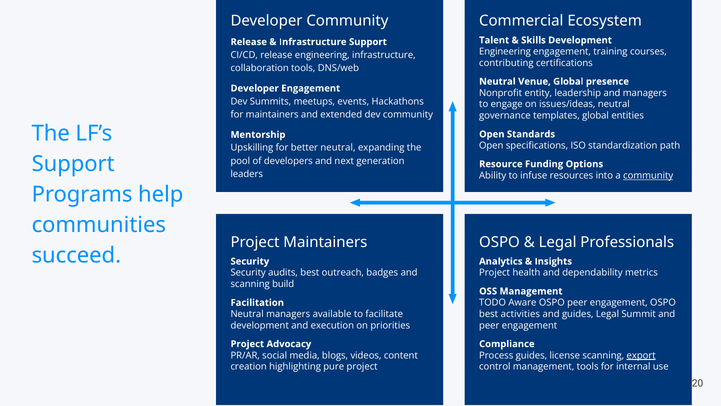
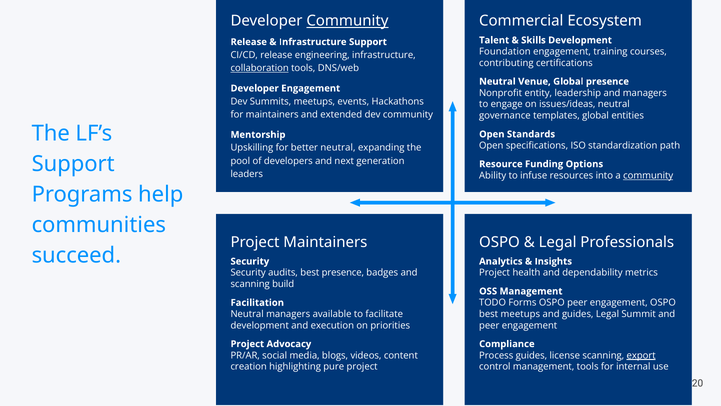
Community at (347, 21) underline: none -> present
Engineering at (505, 52): Engineering -> Foundation
collaboration underline: none -> present
best outreach: outreach -> presence
Aware: Aware -> Forms
best activities: activities -> meetups
